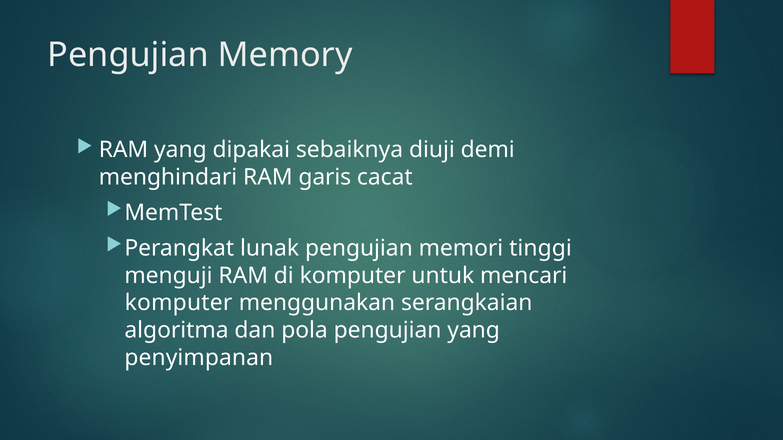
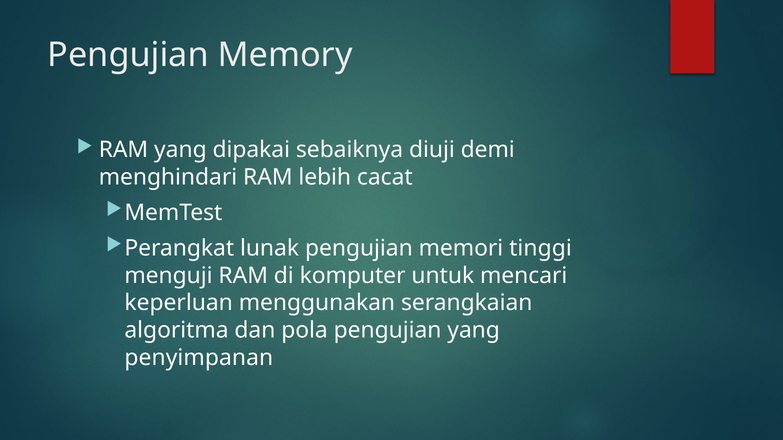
garis: garis -> lebih
komputer at (179, 303): komputer -> keperluan
